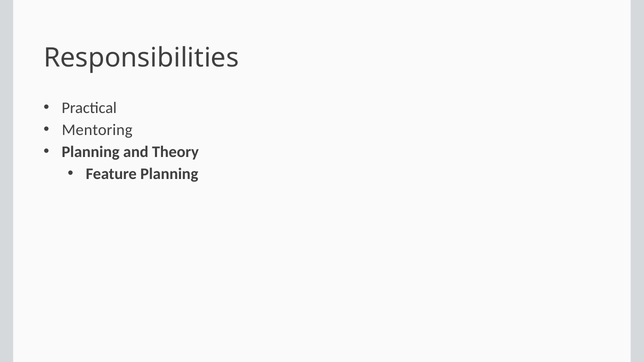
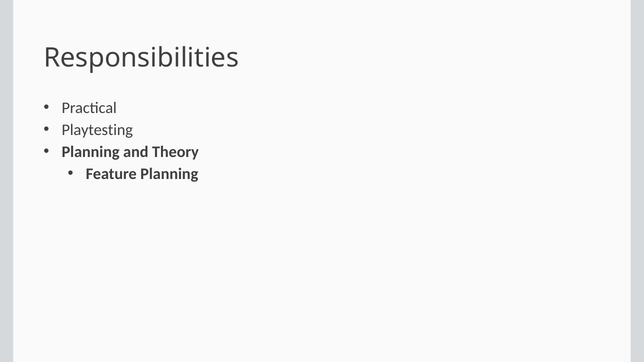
Mentoring: Mentoring -> Playtesting
